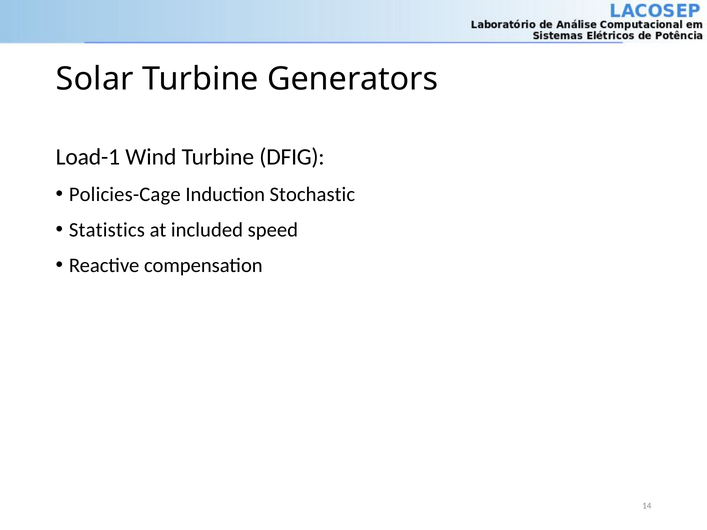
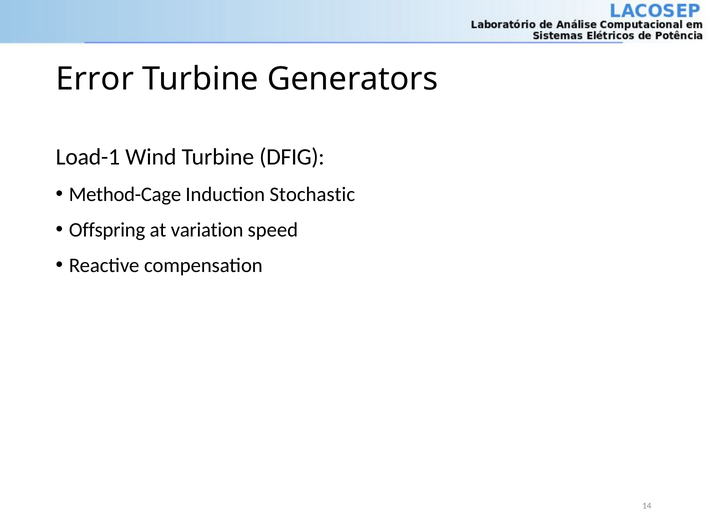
Solar: Solar -> Error
Policies-Cage: Policies-Cage -> Method-Cage
Statistics: Statistics -> Offspring
included: included -> variation
